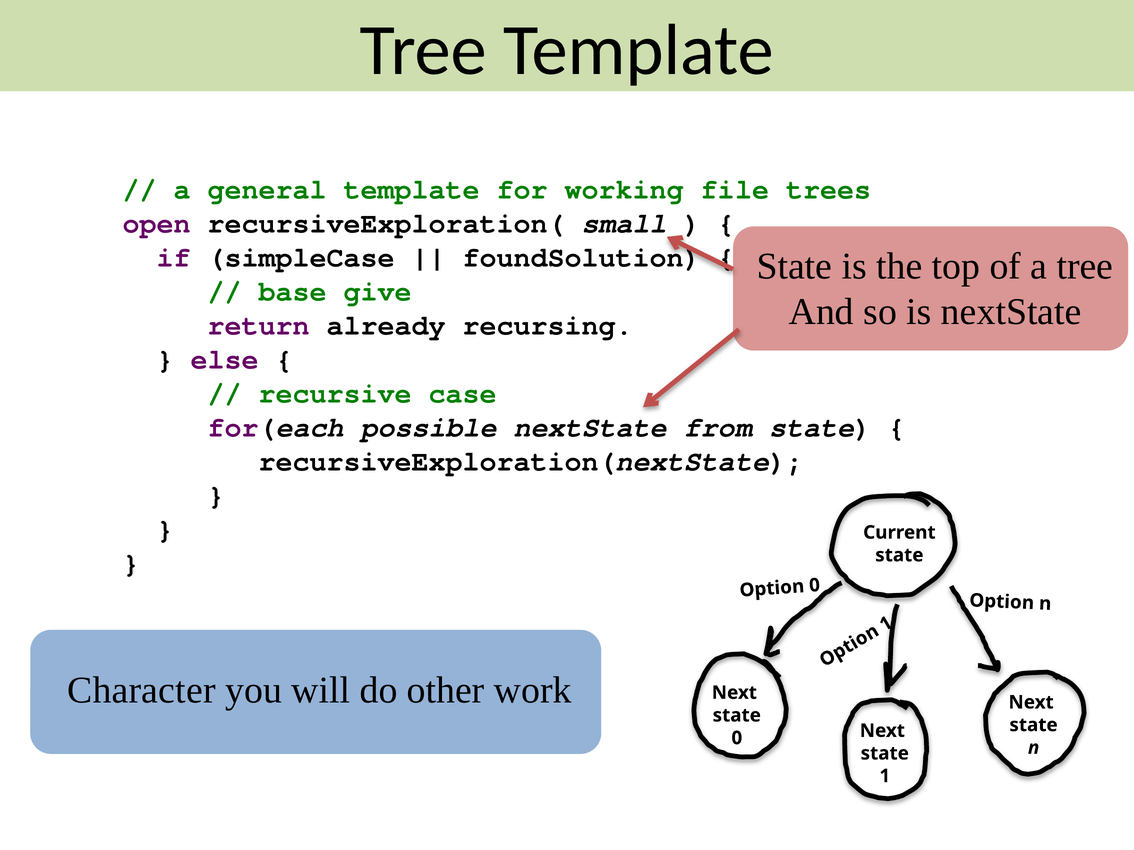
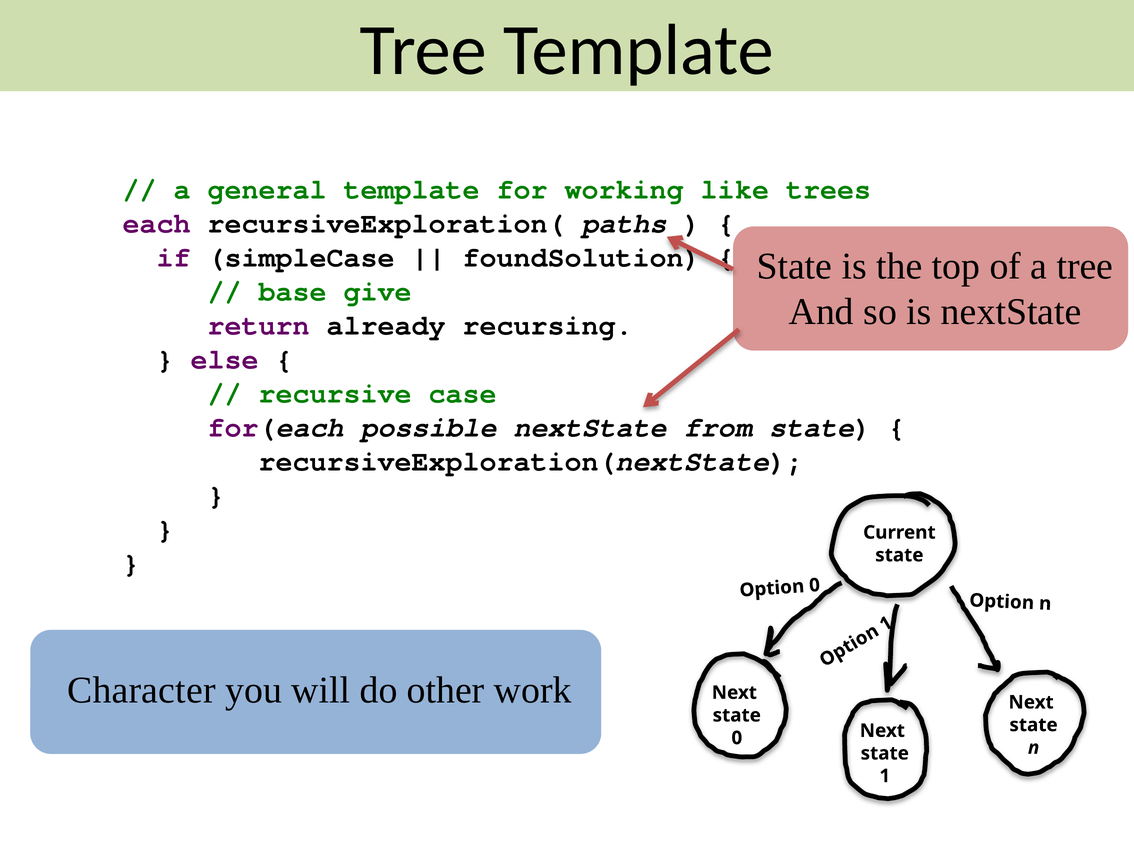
file: file -> like
open: open -> each
small: small -> paths
